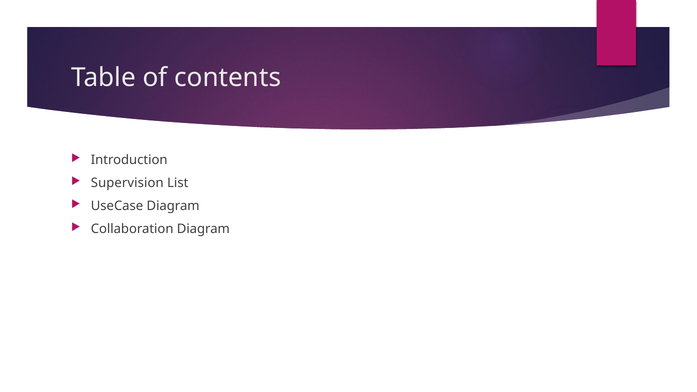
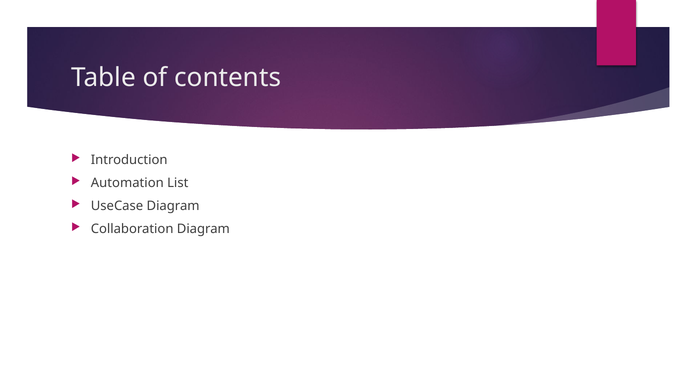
Supervision: Supervision -> Automation
